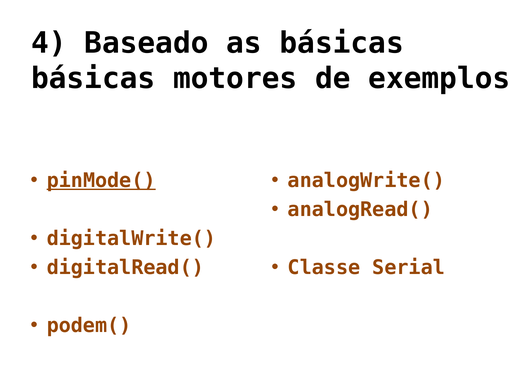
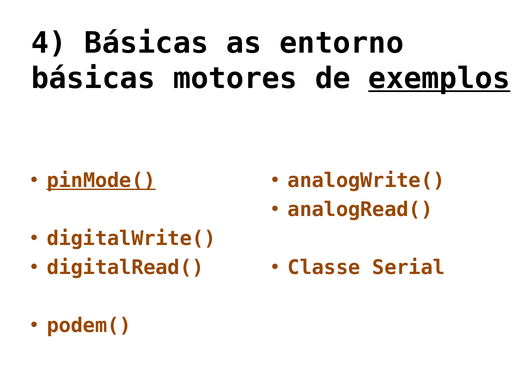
4 Baseado: Baseado -> Básicas
as básicas: básicas -> entorno
exemplos underline: none -> present
